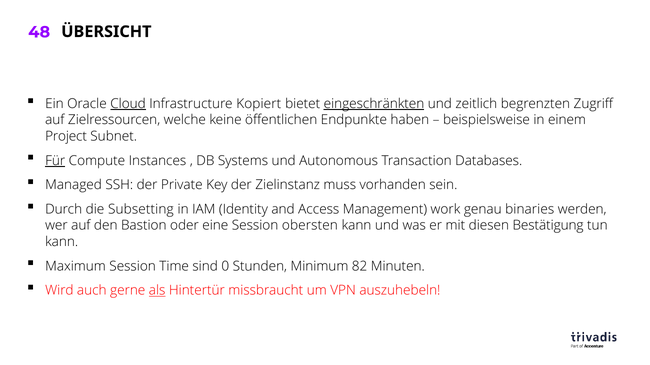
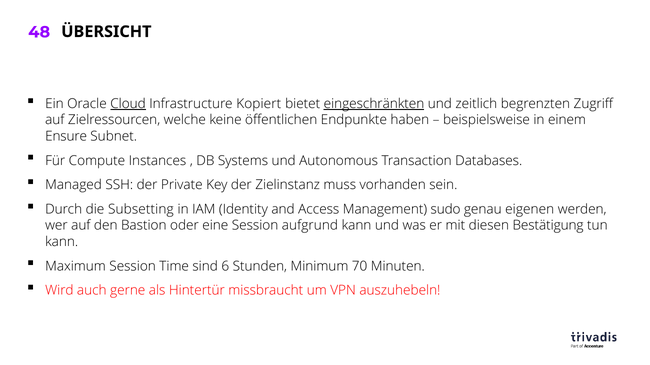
Project: Project -> Ensure
Für underline: present -> none
work: work -> sudo
binaries: binaries -> eigenen
obersten: obersten -> aufgrund
0: 0 -> 6
82: 82 -> 70
als underline: present -> none
